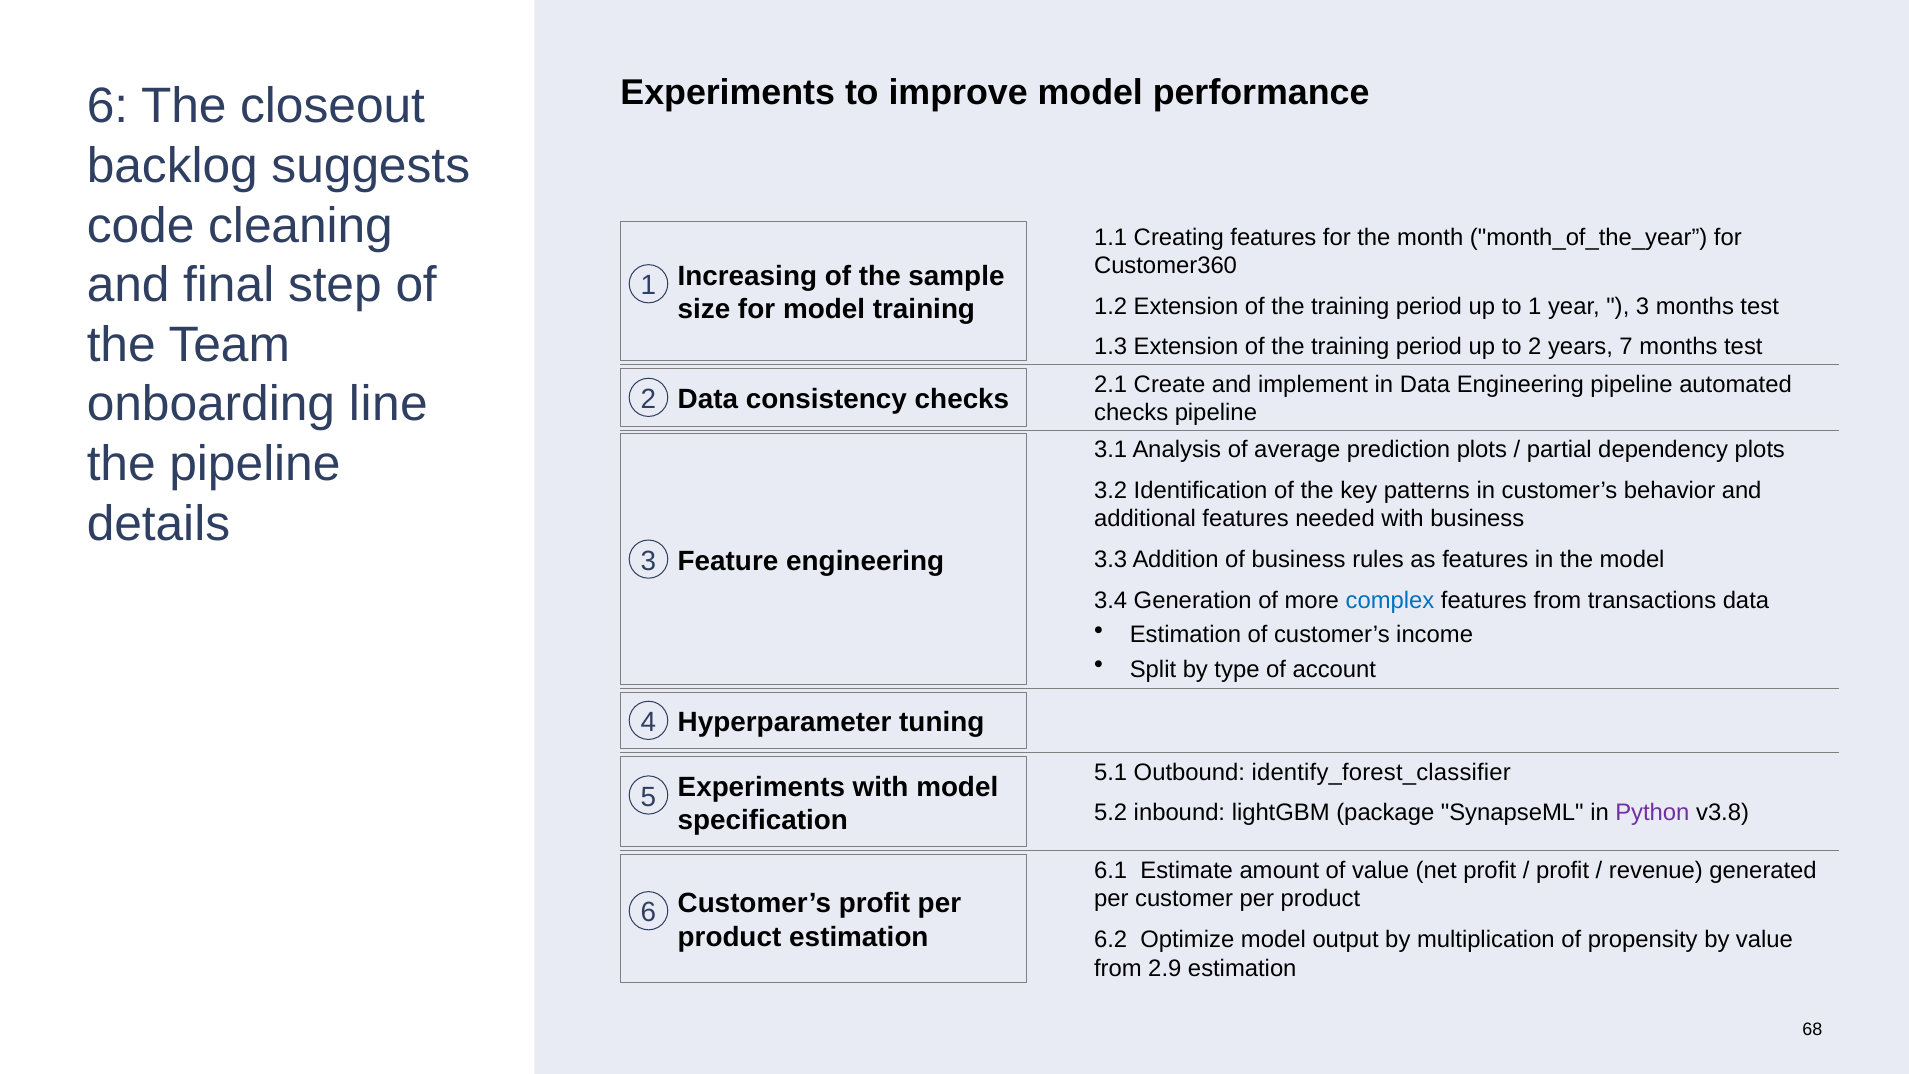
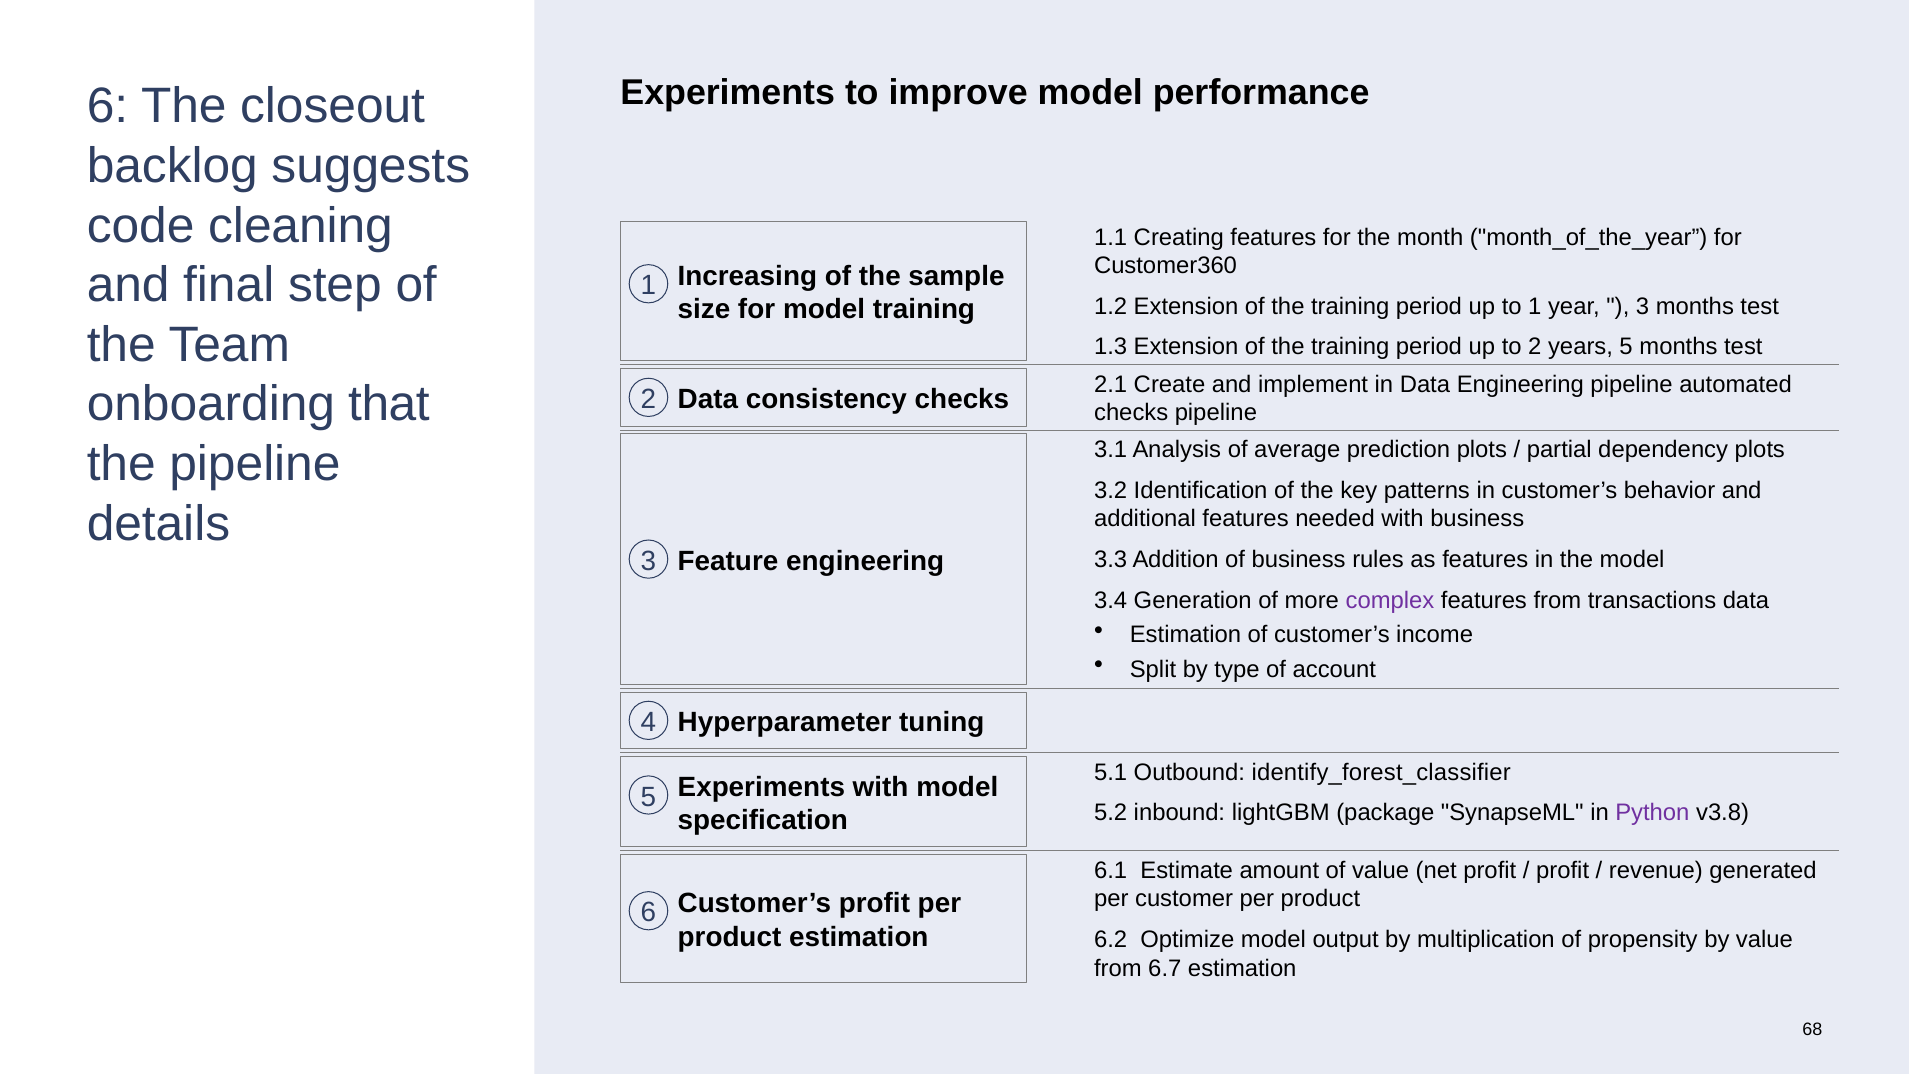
years 7: 7 -> 5
line: line -> that
complex colour: blue -> purple
2.9: 2.9 -> 6.7
